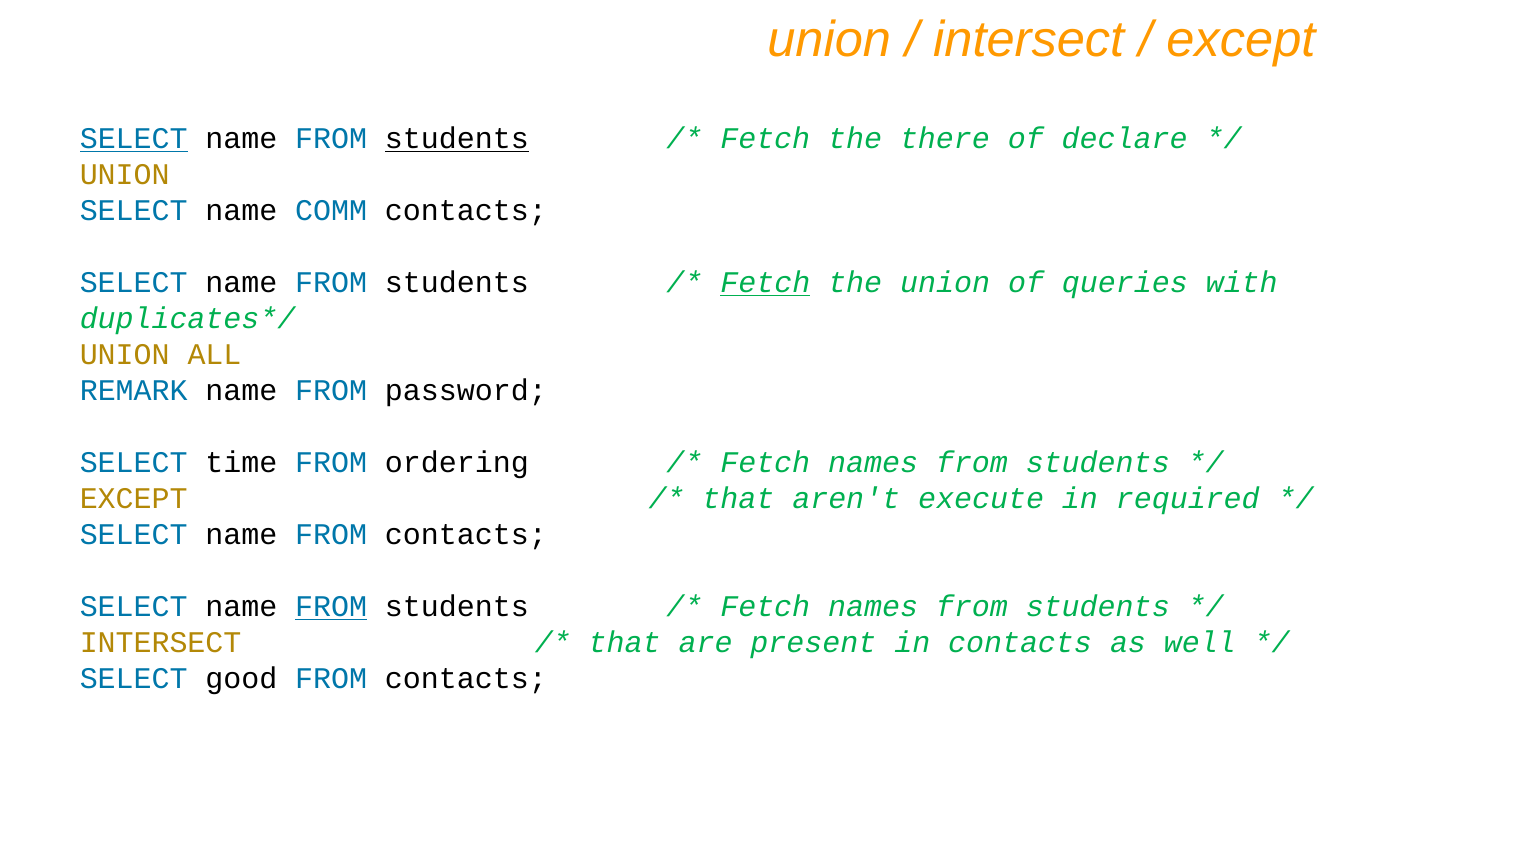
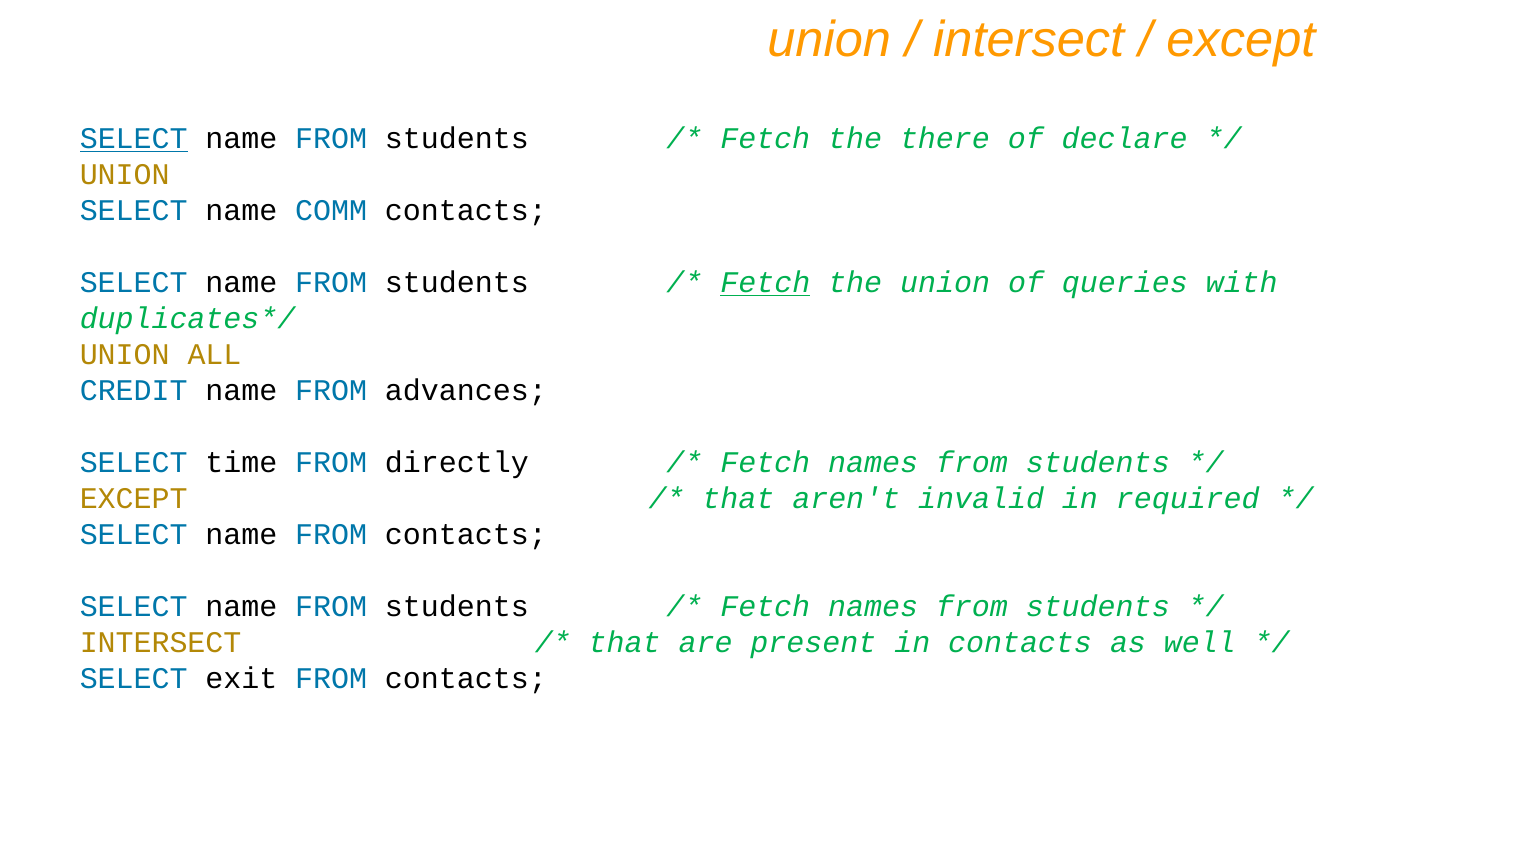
students at (457, 139) underline: present -> none
REMARK: REMARK -> CREDIT
password: password -> advances
ordering: ordering -> directly
execute: execute -> invalid
FROM at (331, 607) underline: present -> none
good: good -> exit
